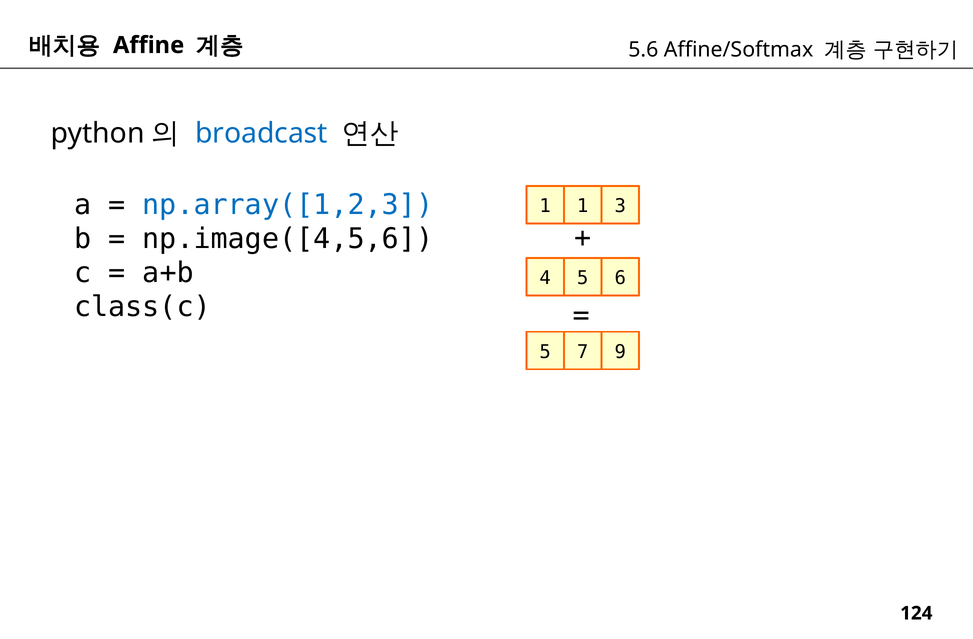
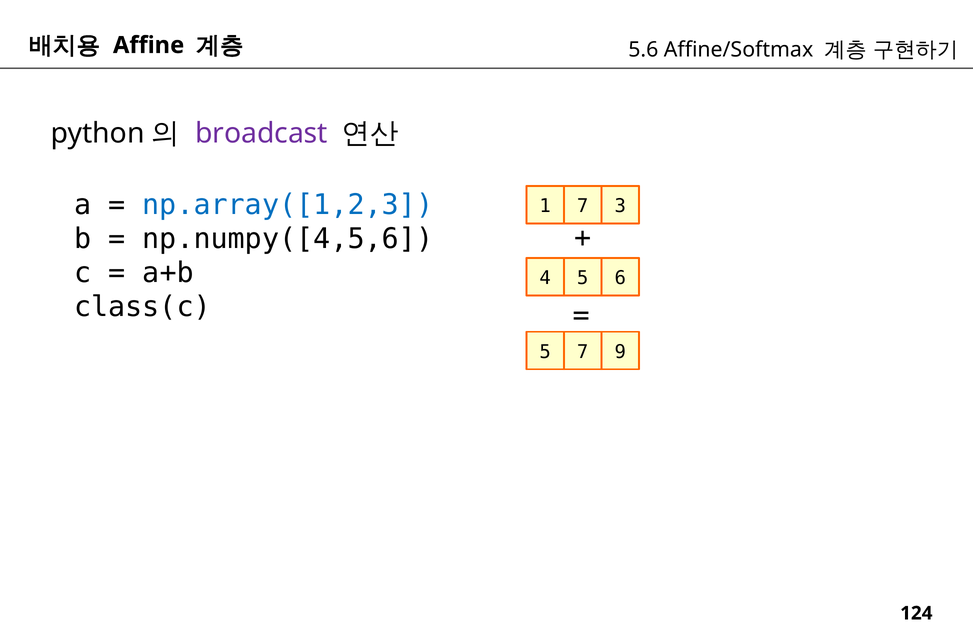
broadcast colour: blue -> purple
1 1: 1 -> 7
np.image([4,5,6: np.image([4,5,6 -> np.numpy([4,5,6
